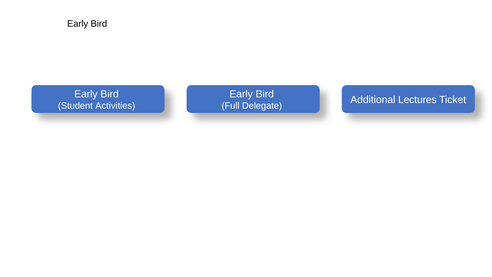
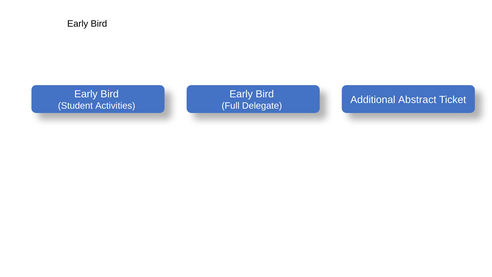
Lectures: Lectures -> Abstract
